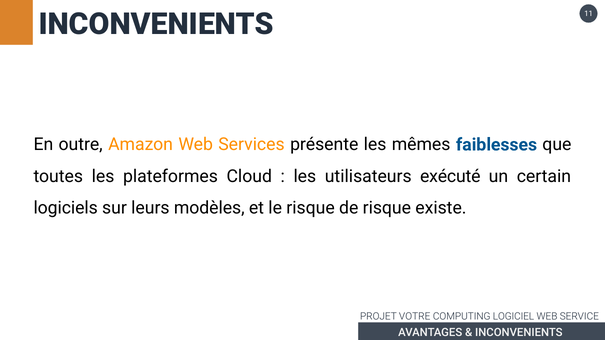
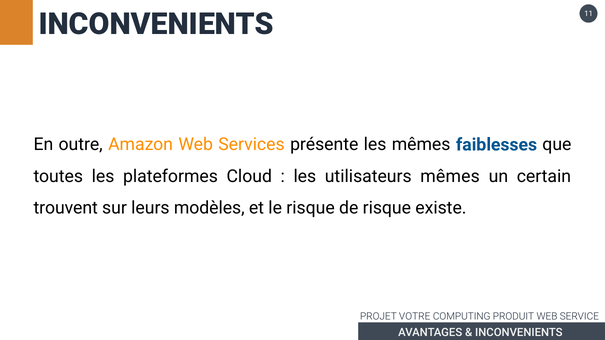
utilisateurs exécuté: exécuté -> mêmes
logiciels: logiciels -> trouvent
LOGICIEL: LOGICIEL -> PRODUIT
